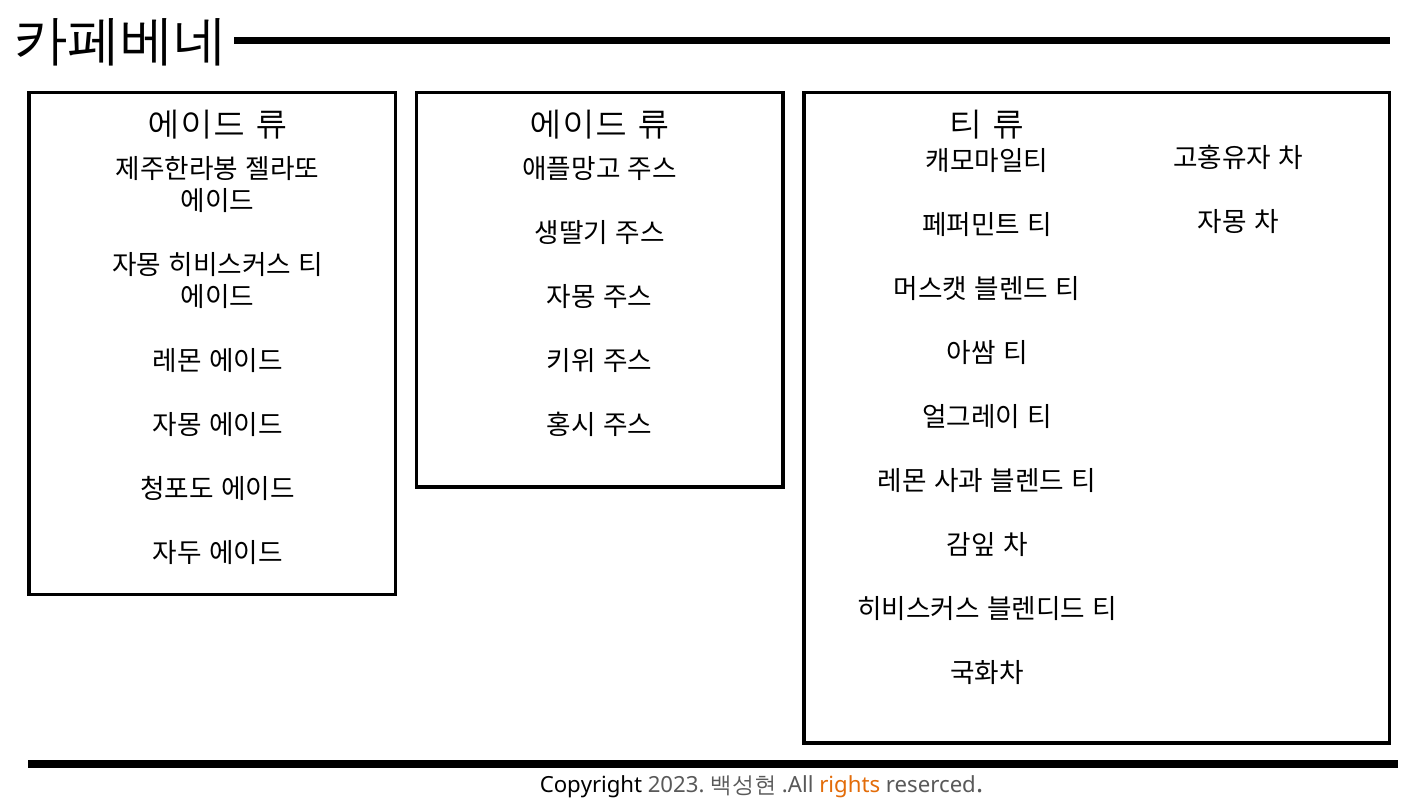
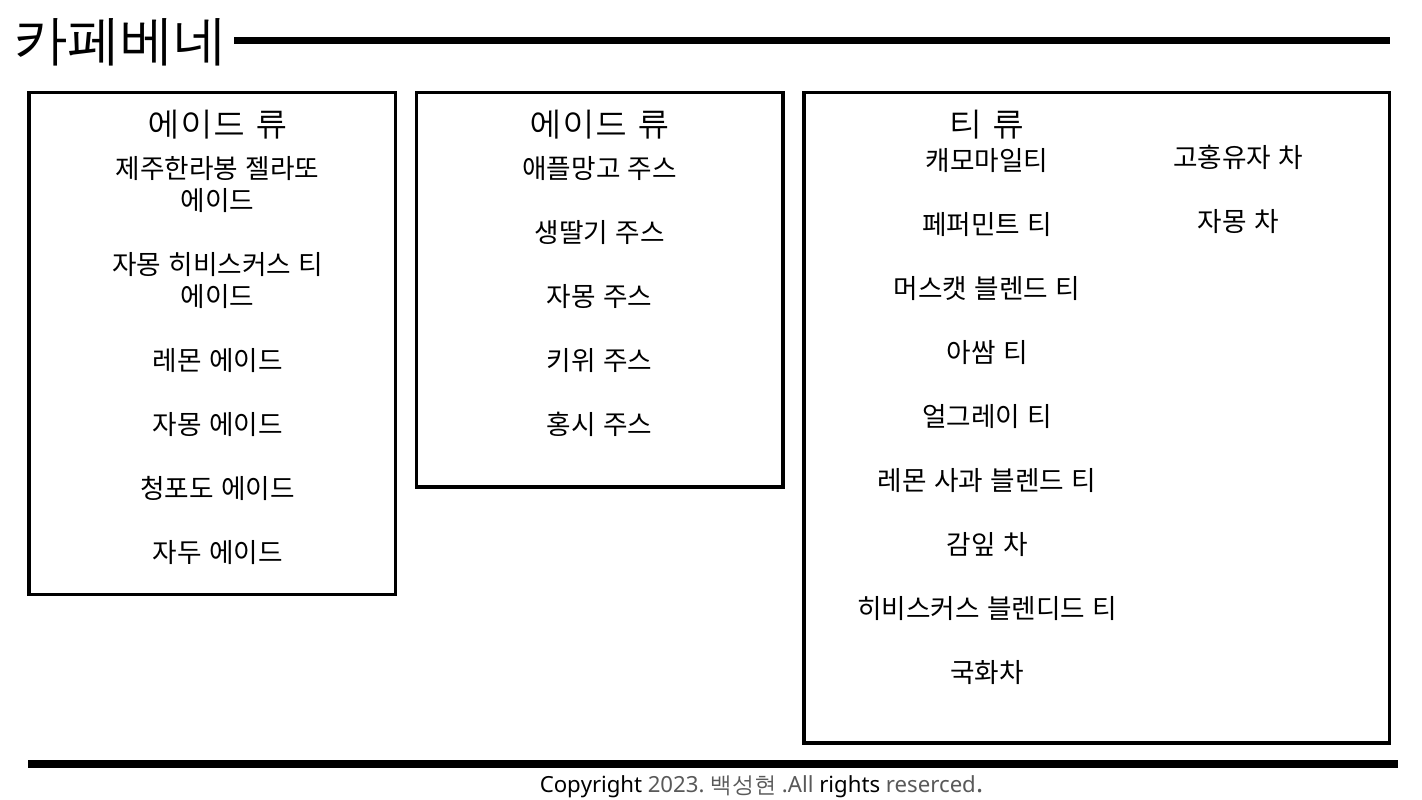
rights colour: orange -> black
